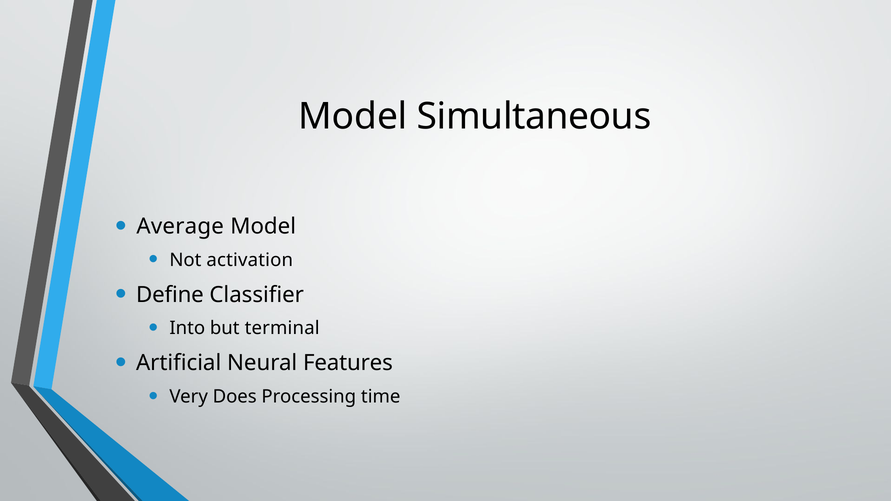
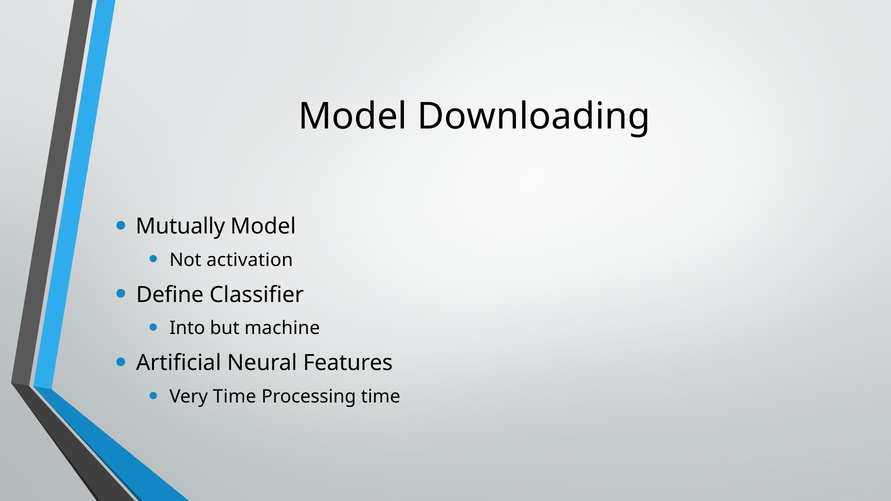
Simultaneous: Simultaneous -> Downloading
Average: Average -> Mutually
terminal: terminal -> machine
Very Does: Does -> Time
